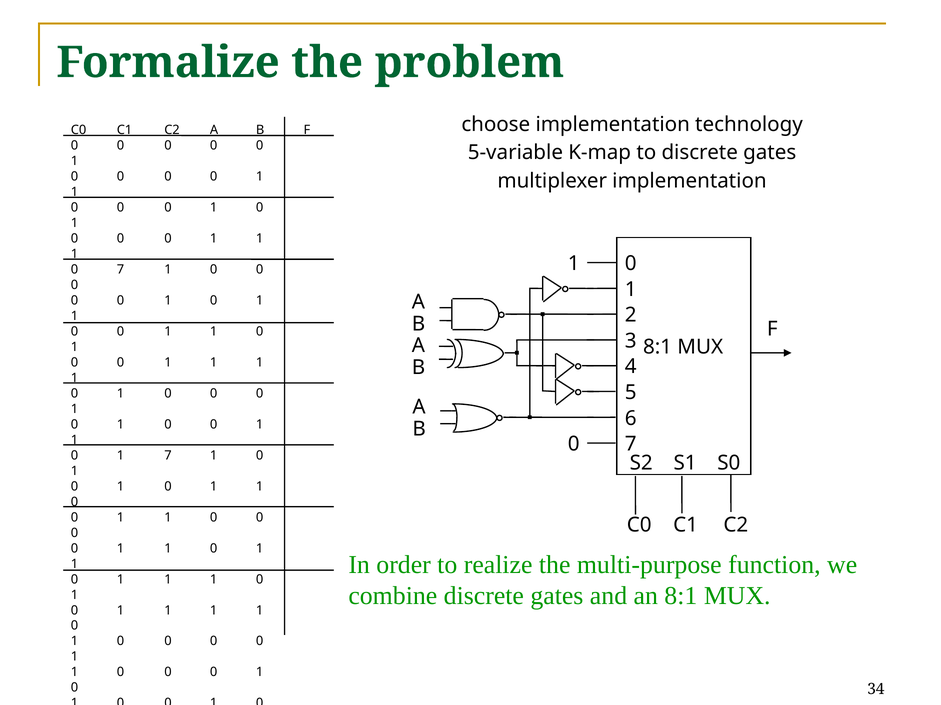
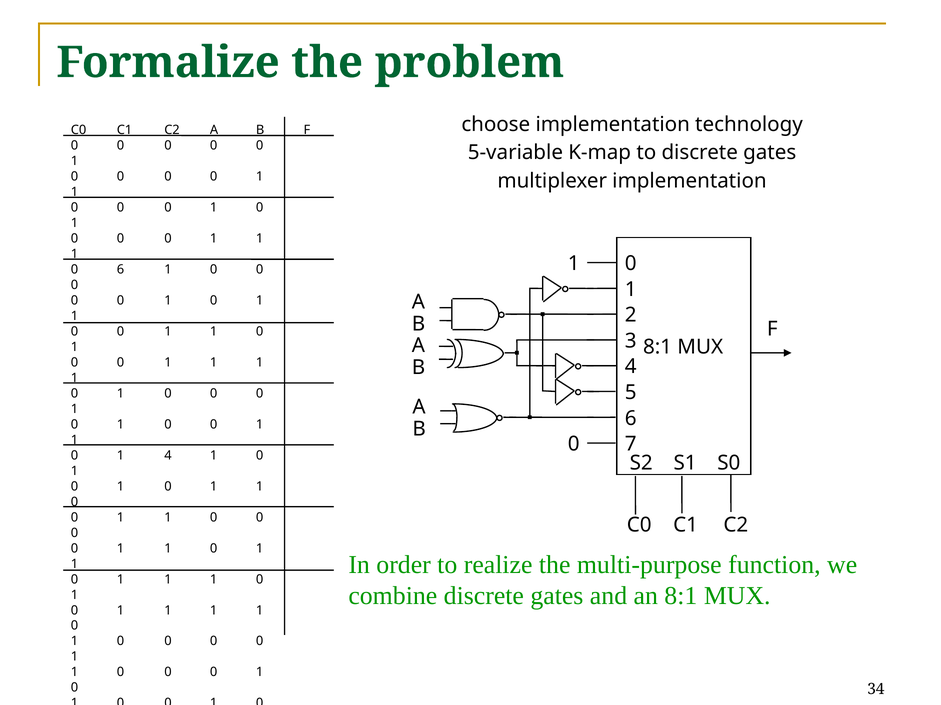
0 7: 7 -> 6
1 7: 7 -> 4
